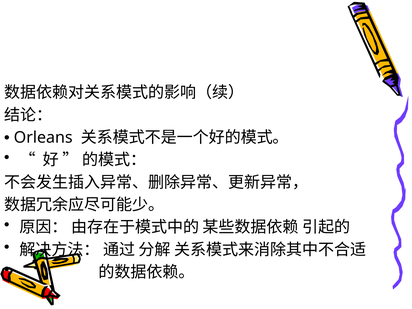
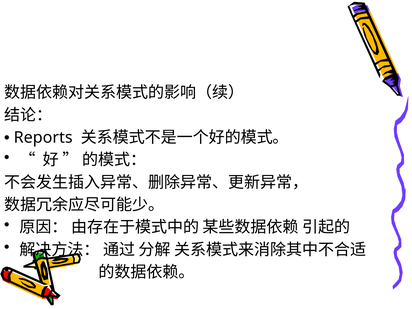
Orleans: Orleans -> Reports
